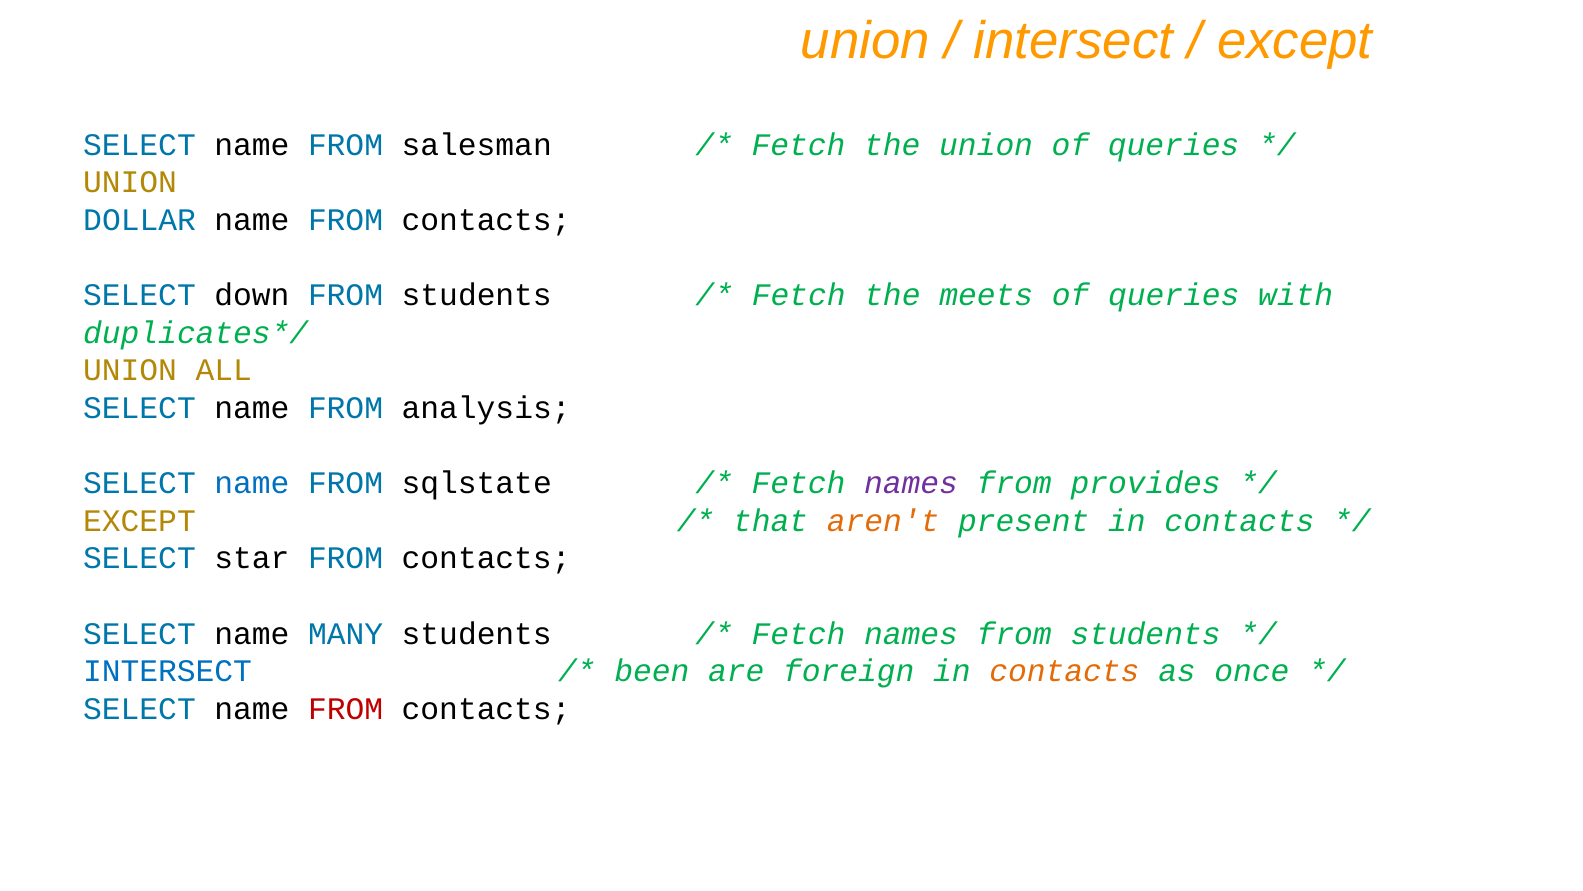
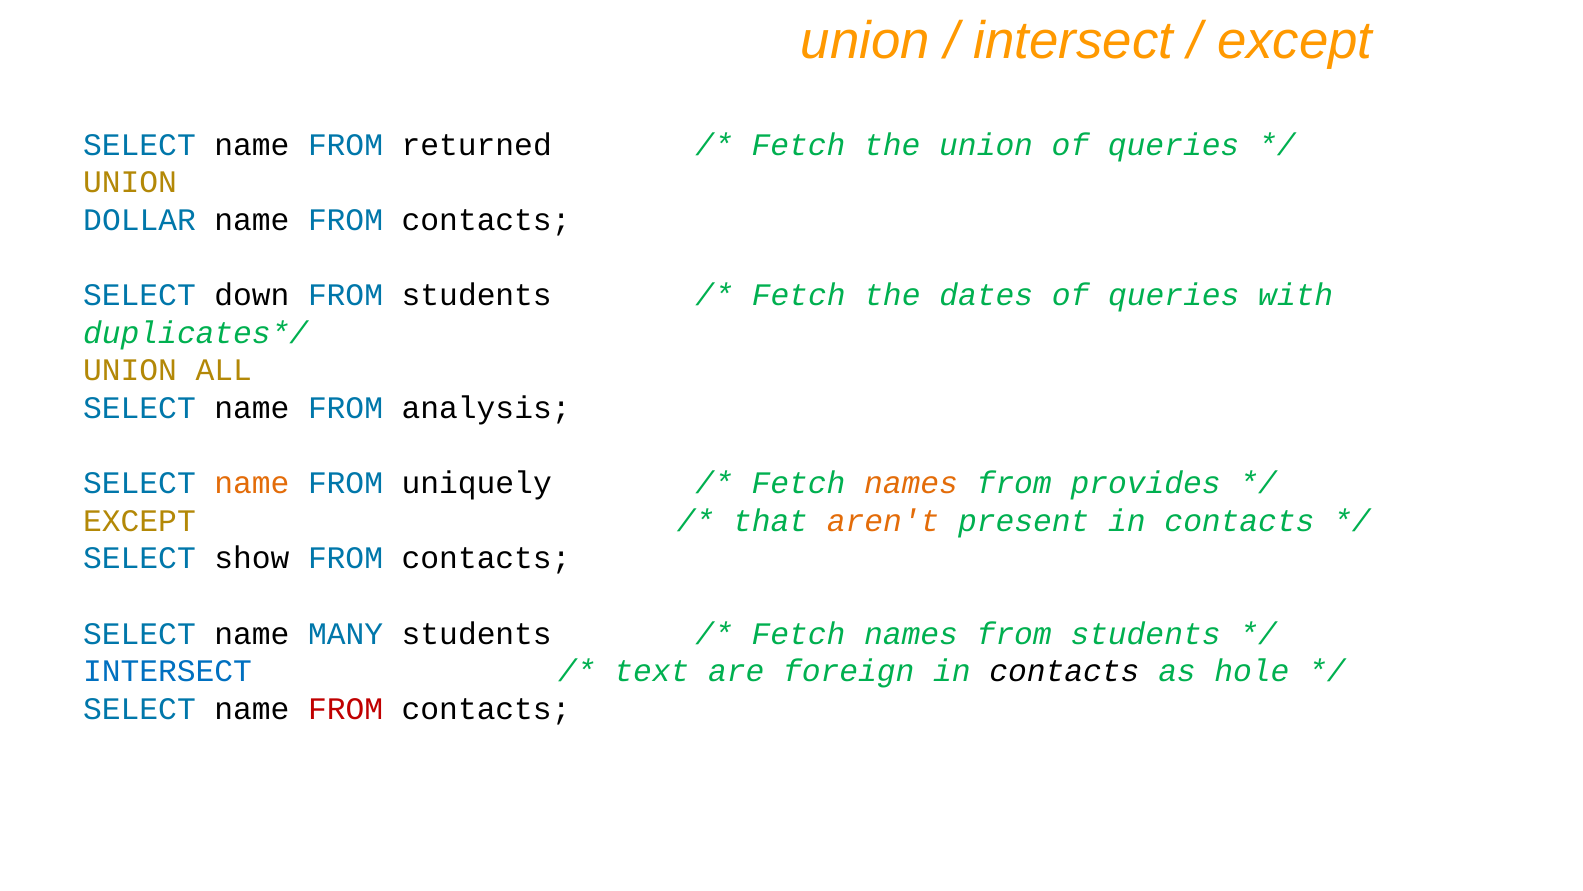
salesman: salesman -> returned
meets: meets -> dates
name at (252, 483) colour: blue -> orange
sqlstate: sqlstate -> uniquely
names at (911, 483) colour: purple -> orange
star: star -> show
been: been -> text
contacts at (1064, 671) colour: orange -> black
once: once -> hole
